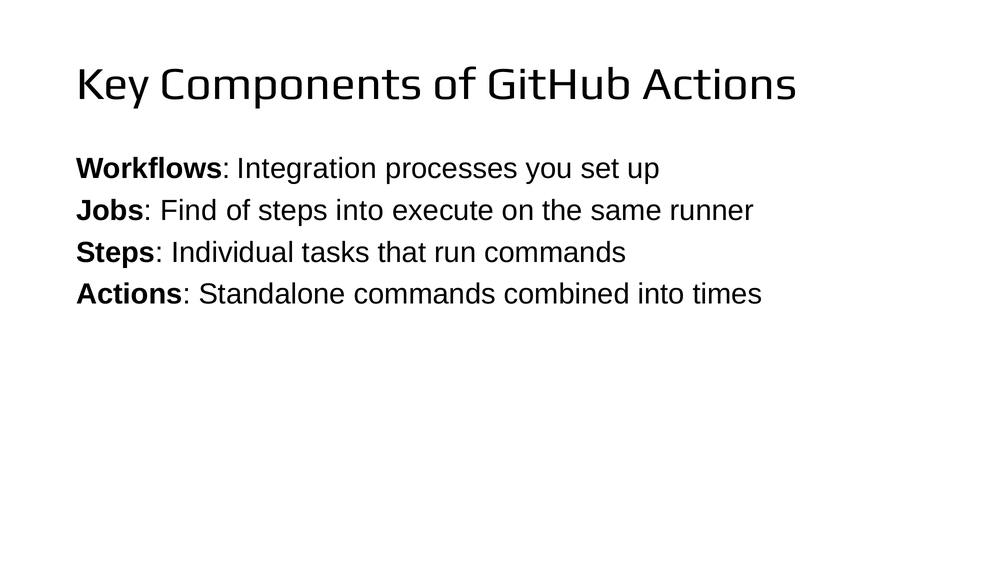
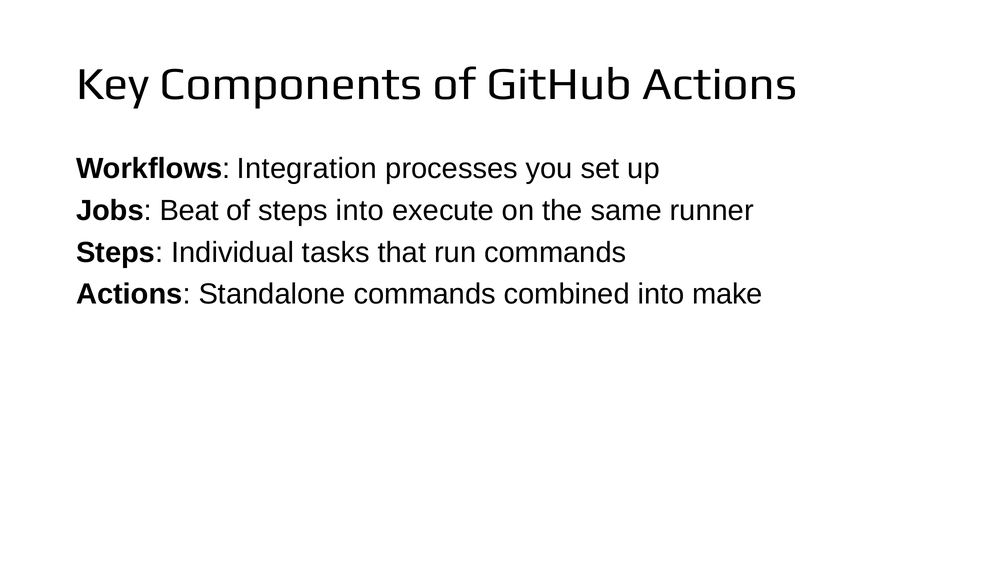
Find: Find -> Beat
times: times -> make
